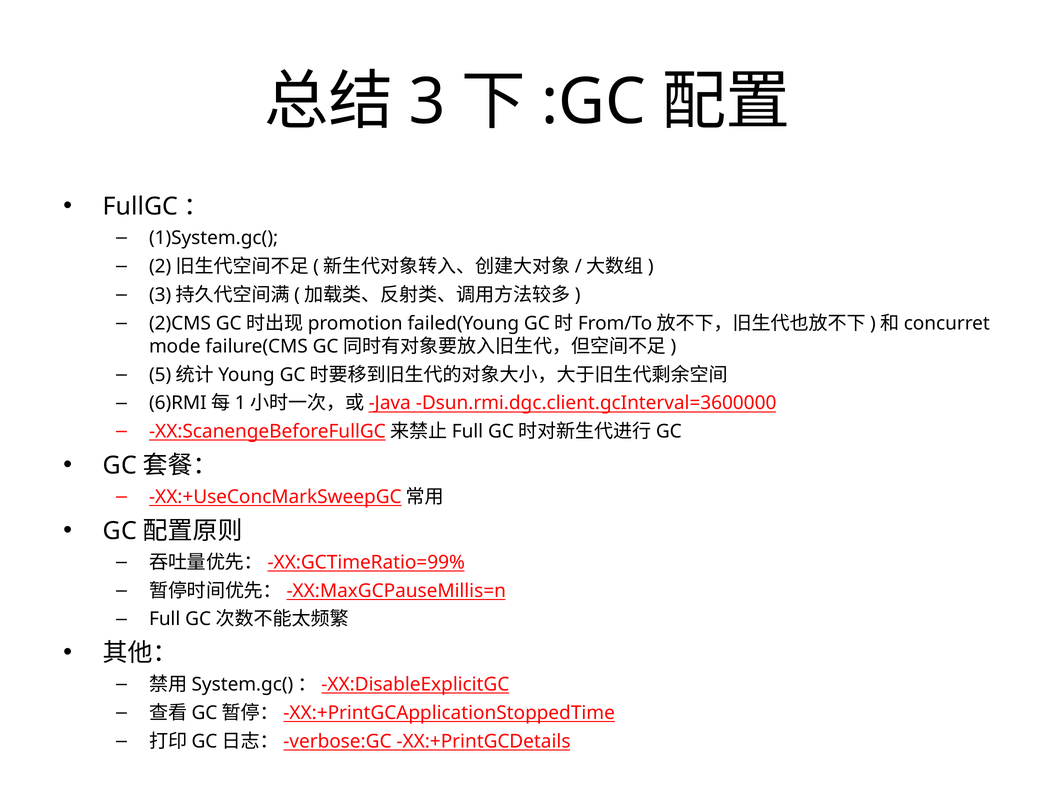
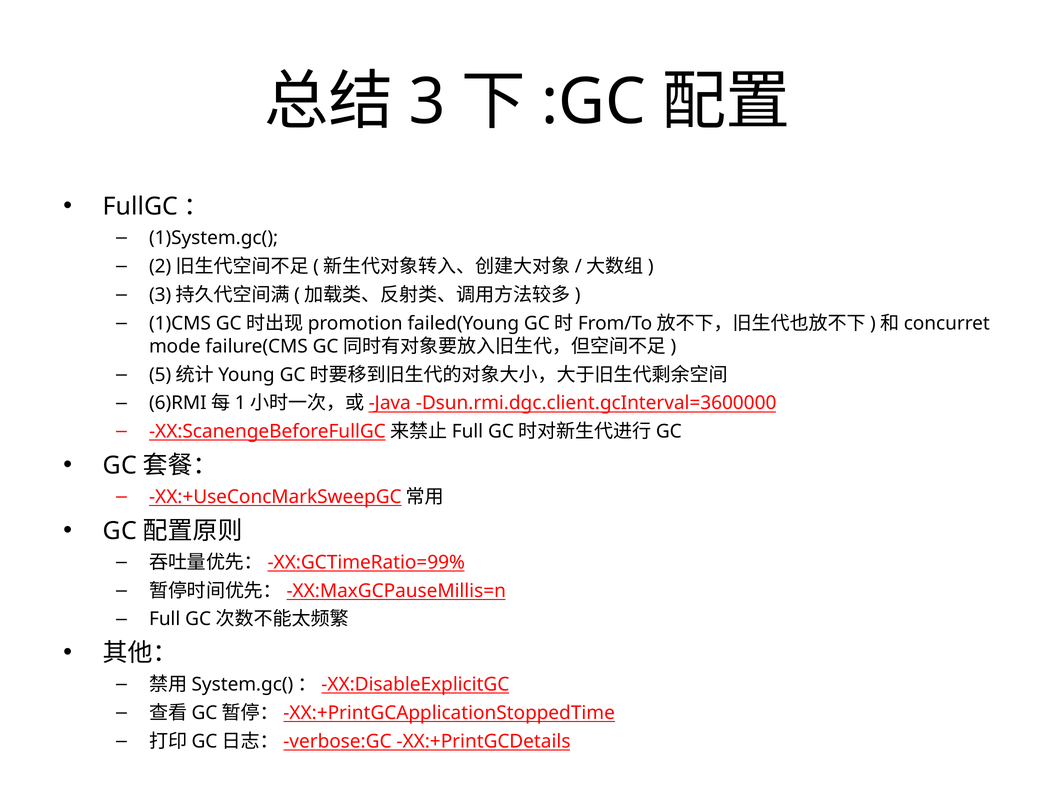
2)CMS: 2)CMS -> 1)CMS
